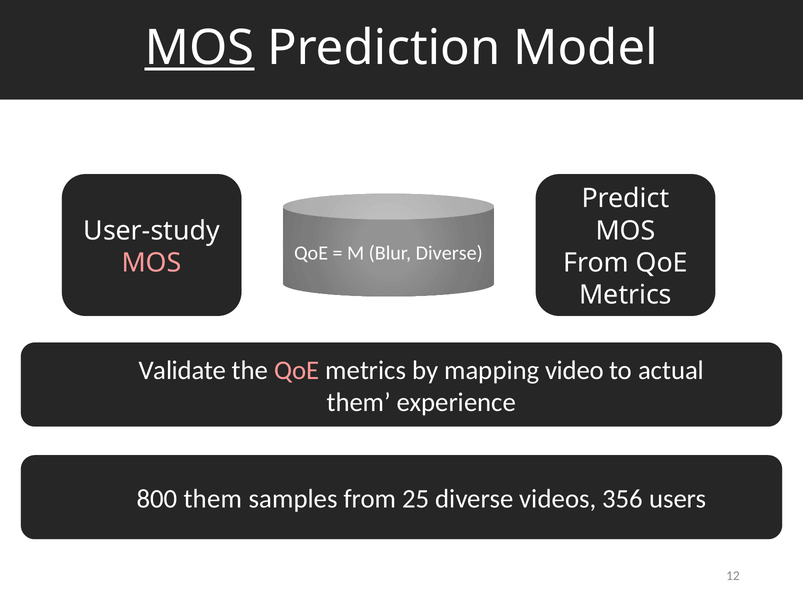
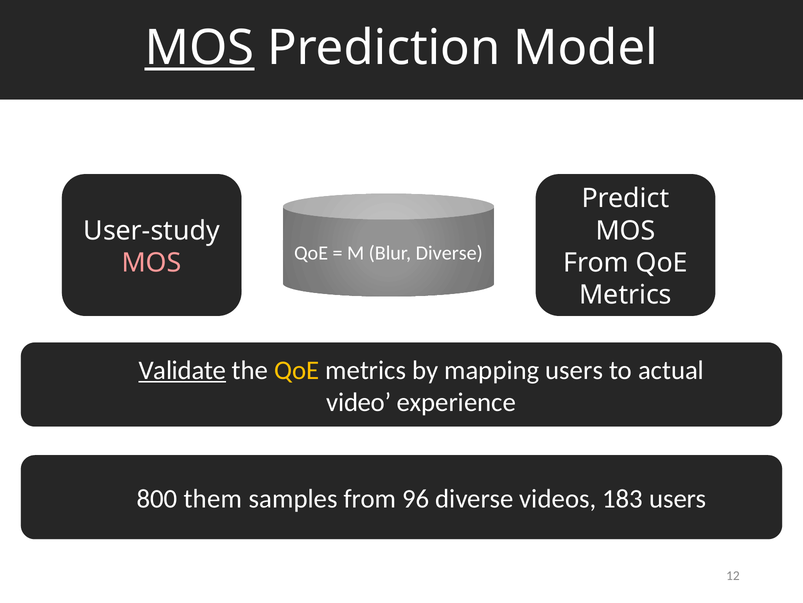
Validate underline: none -> present
QoE at (297, 370) colour: pink -> yellow
mapping video: video -> users
them at (359, 402): them -> video
25: 25 -> 96
356: 356 -> 183
